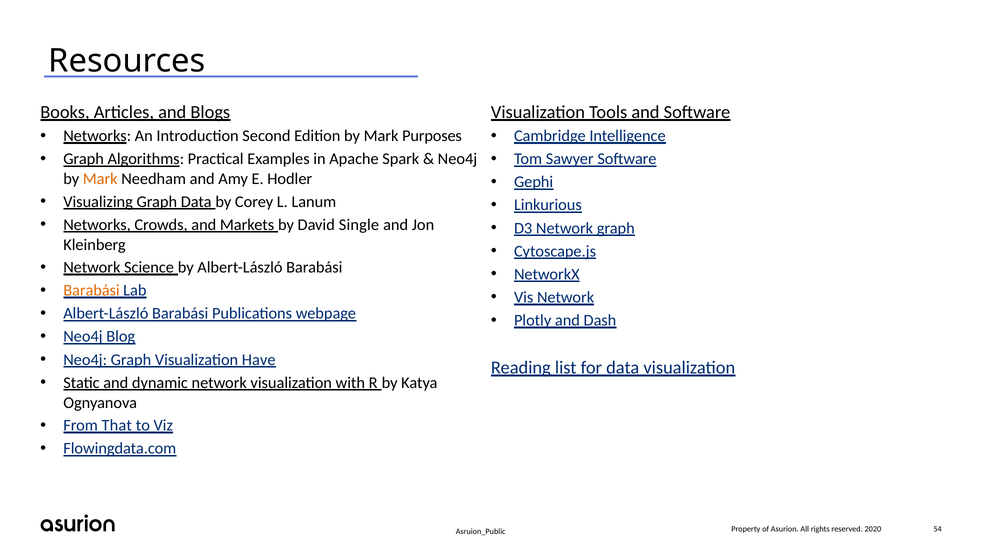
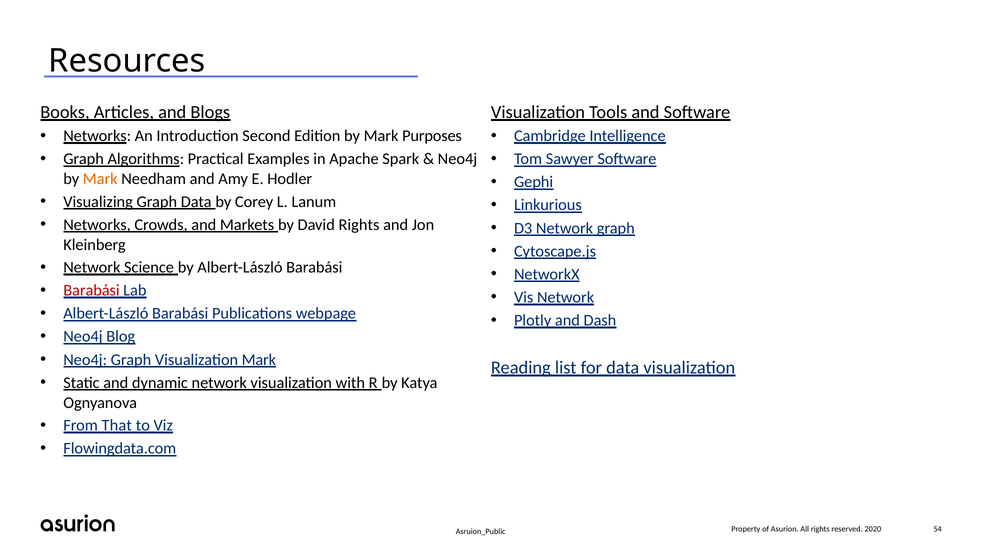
David Single: Single -> Rights
Barabási at (91, 291) colour: orange -> red
Visualization Have: Have -> Mark
